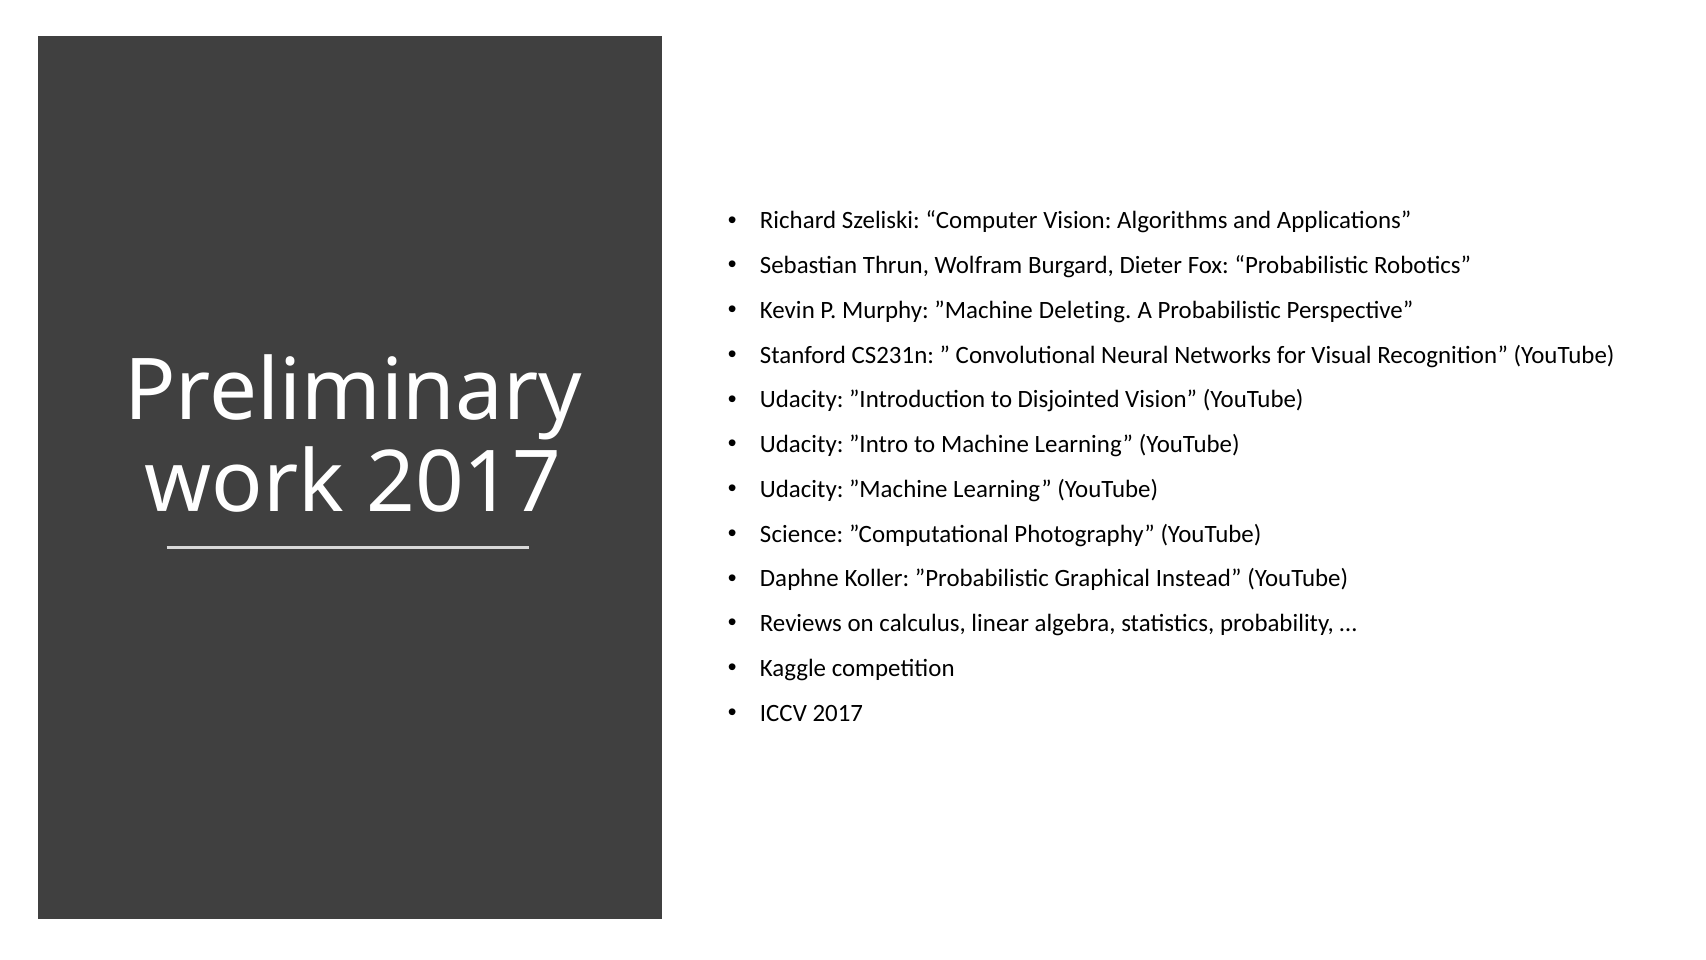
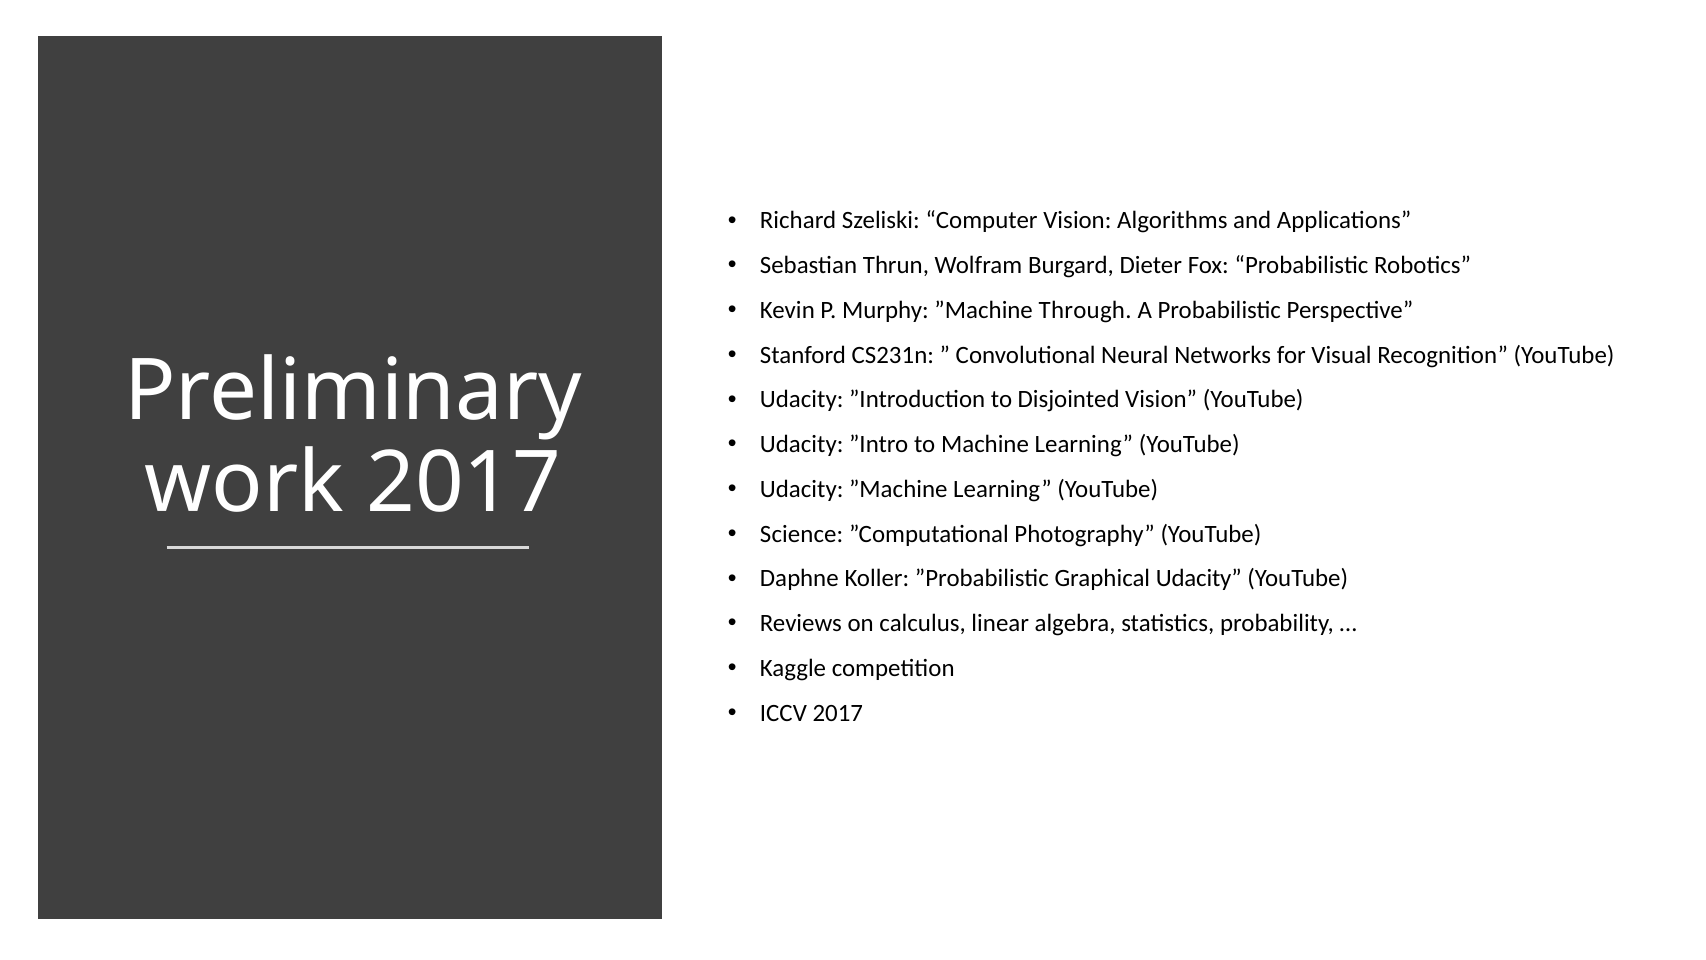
Deleting: Deleting -> Through
Graphical Instead: Instead -> Udacity
